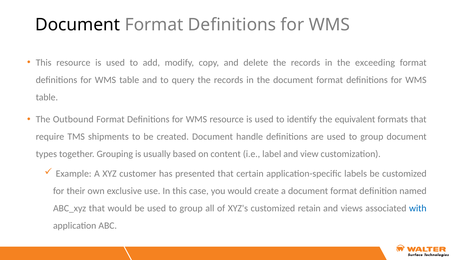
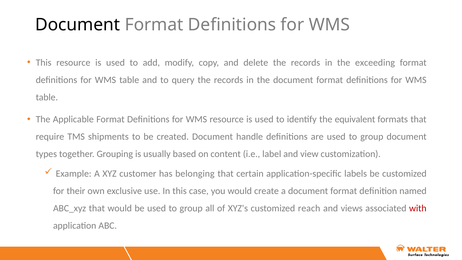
Outbound: Outbound -> Applicable
presented: presented -> belonging
retain: retain -> reach
with colour: blue -> red
